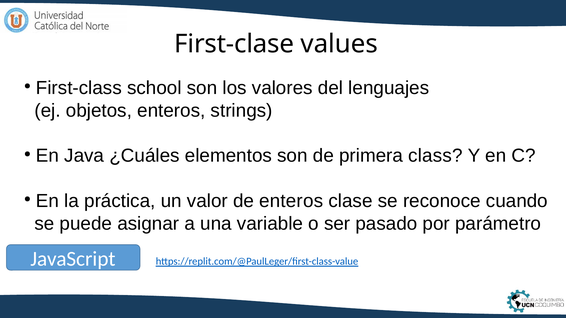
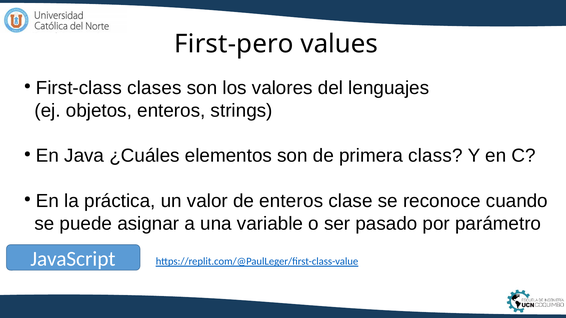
First-clase: First-clase -> First-pero
school: school -> clases
